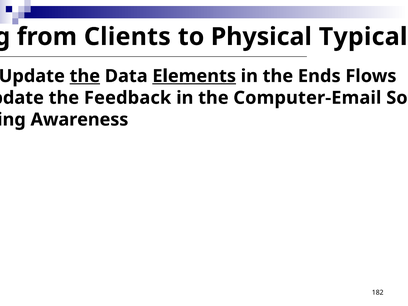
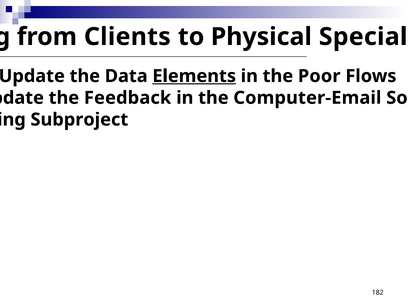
Typical: Typical -> Special
the at (85, 76) underline: present -> none
Ends: Ends -> Poor
Awareness: Awareness -> Subproject
